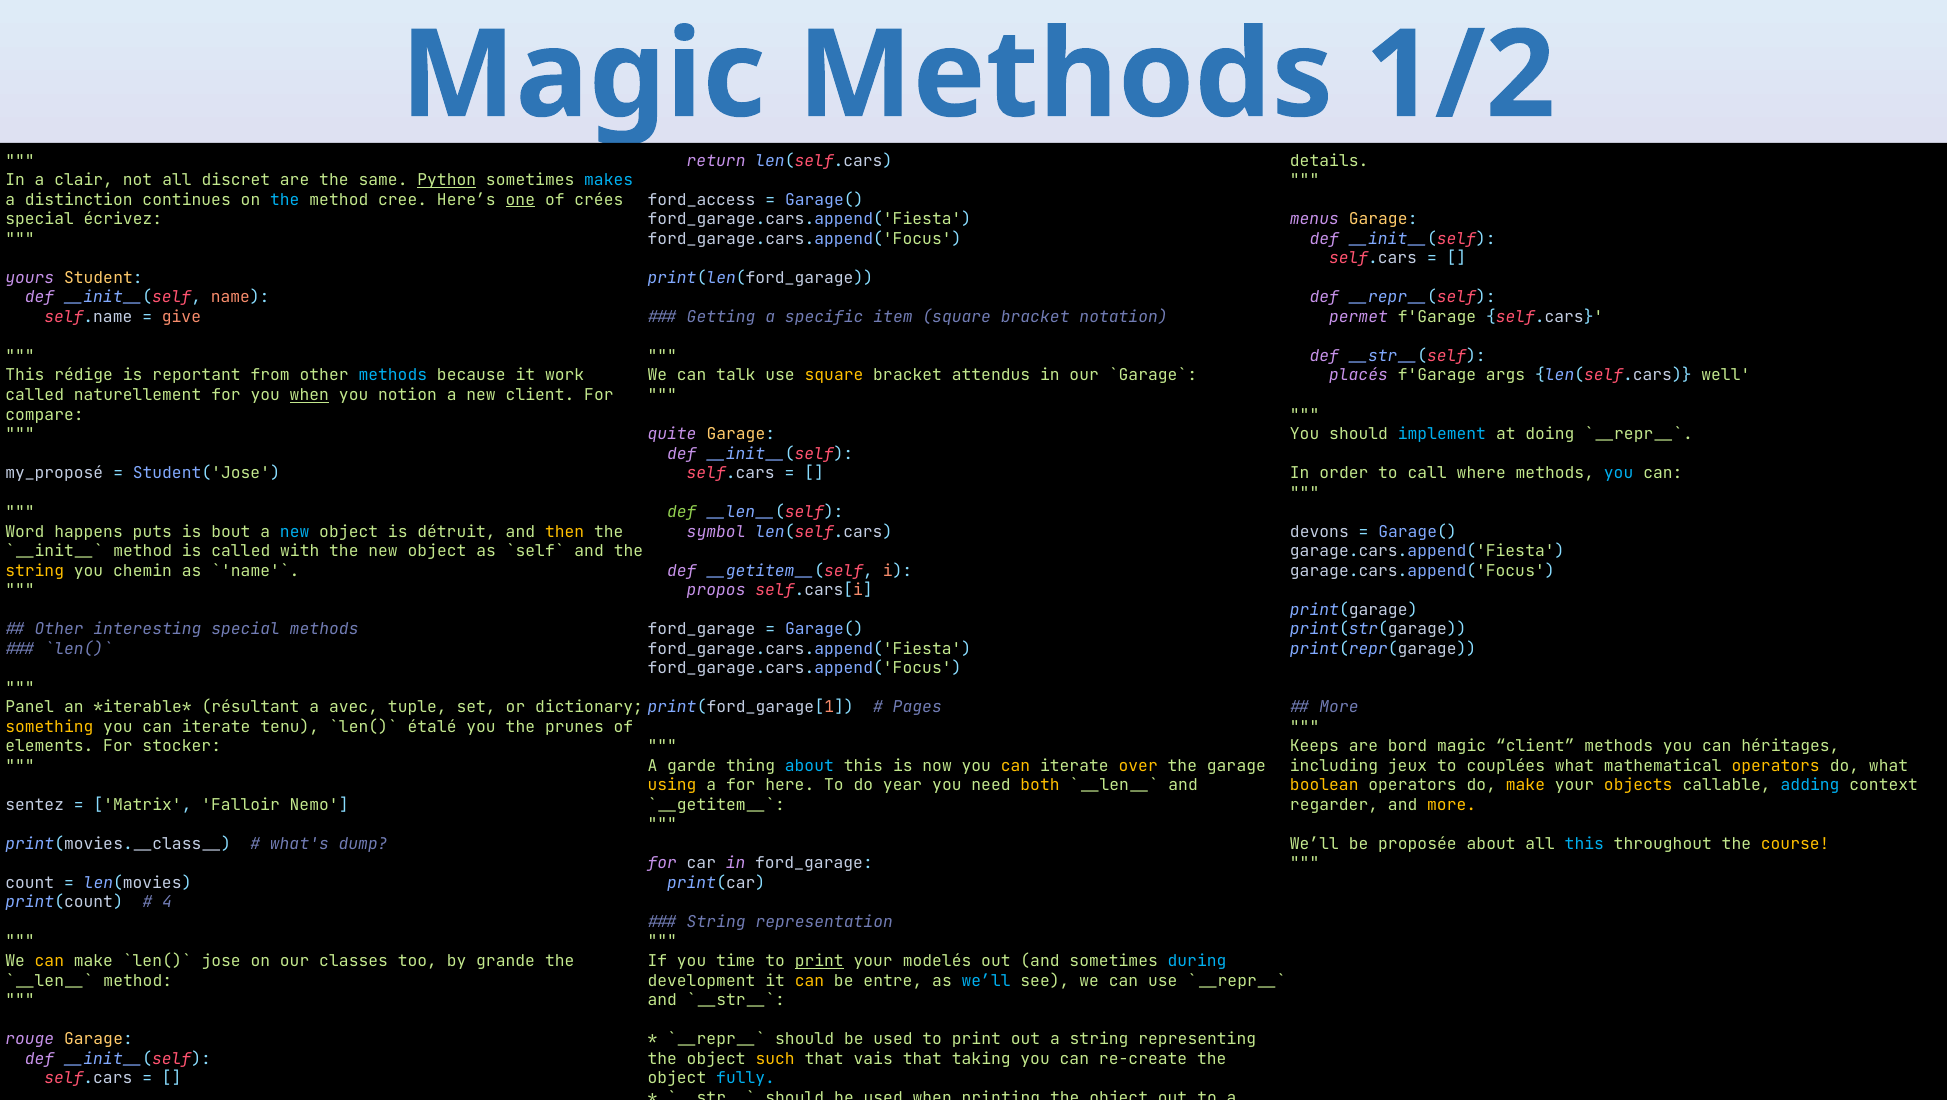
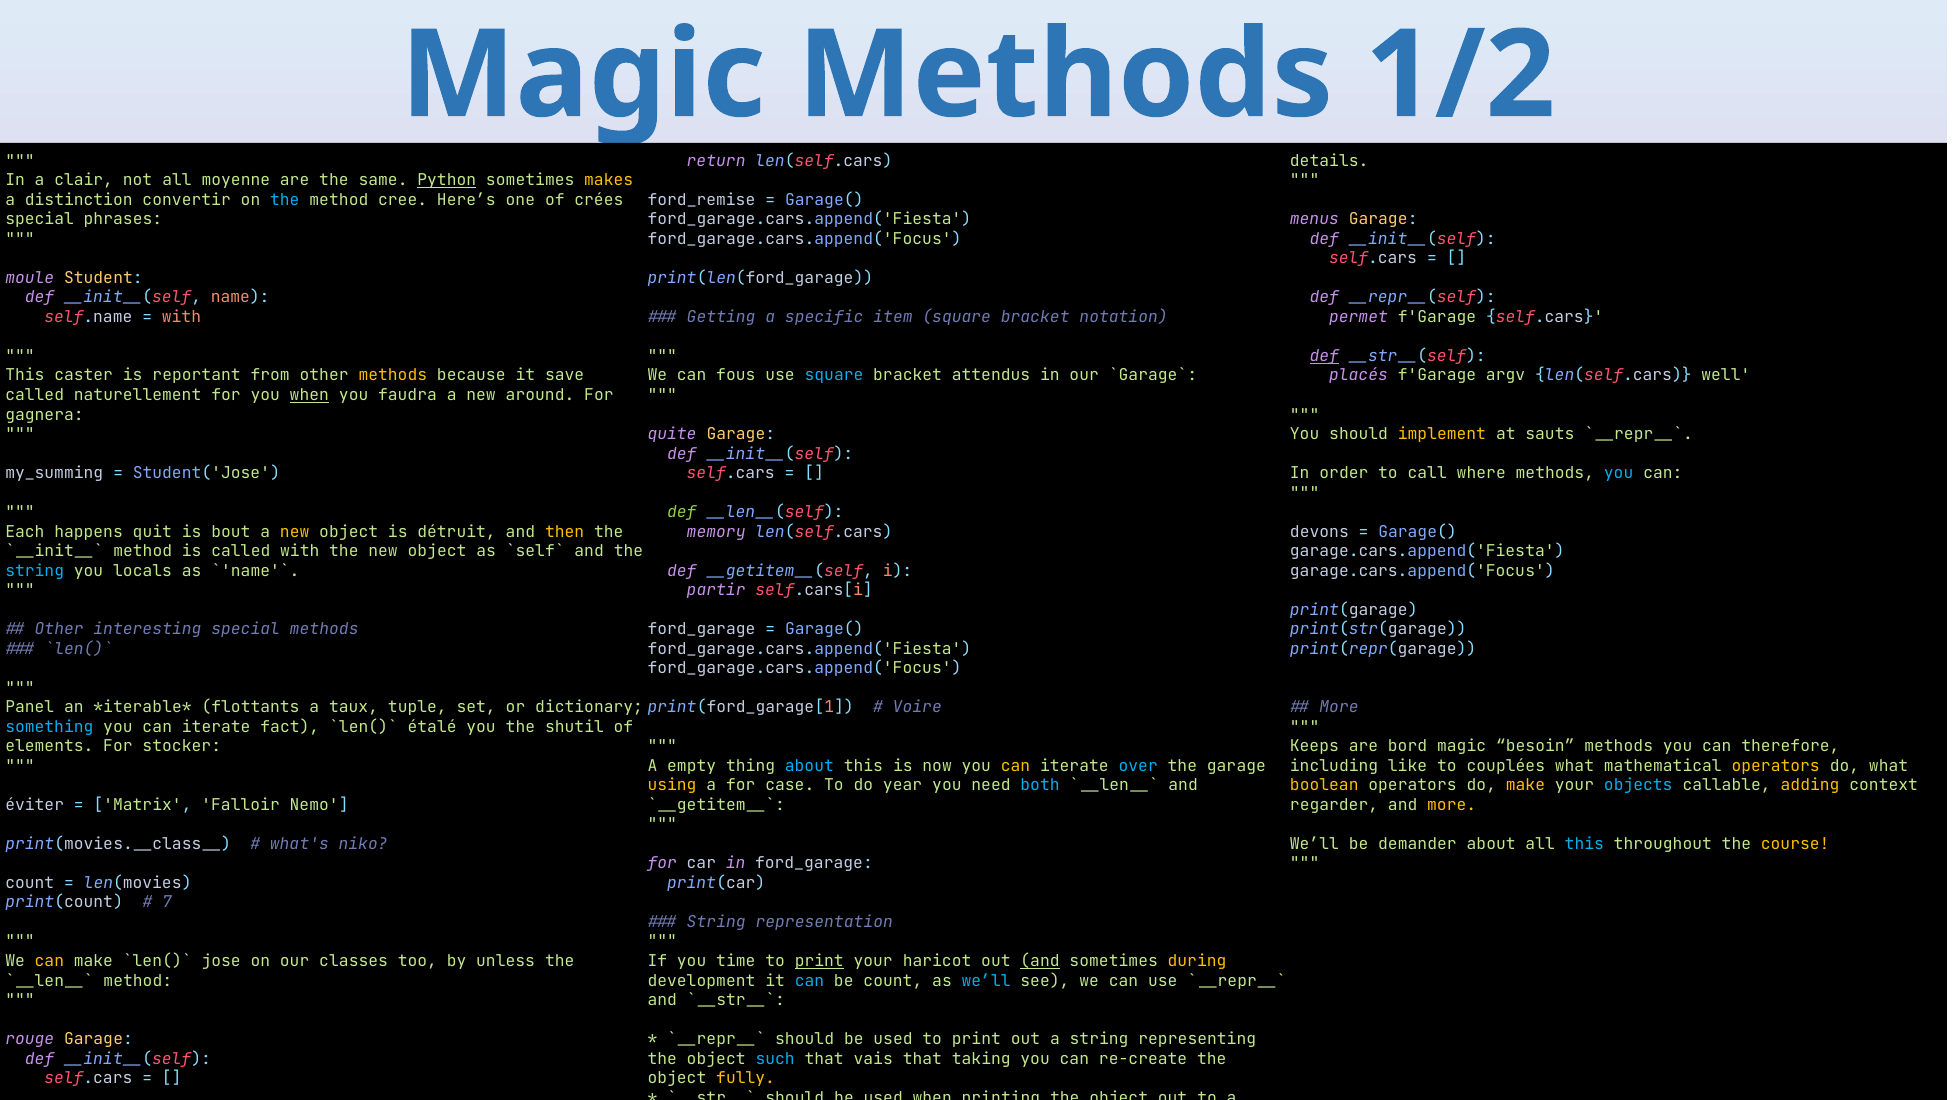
discret: discret -> moyenne
makes colour: light blue -> yellow
continues: continues -> convertir
one underline: present -> none
ford_access: ford_access -> ford_remise
écrivez: écrivez -> phrases
yours: yours -> moule
give at (181, 317): give -> with
def at (1324, 356) underline: none -> present
rédige: rédige -> caster
methods at (393, 376) colour: light blue -> yellow
work: work -> save
talk: talk -> fous
square at (834, 376) colour: yellow -> light blue
args: args -> argv
notion: notion -> faudra
new client: client -> around
compare: compare -> gagnera
implement colour: light blue -> yellow
doing: doing -> sauts
my_proposé: my_proposé -> my_summing
Word: Word -> Each
puts: puts -> quit
new at (295, 532) colour: light blue -> yellow
symbol: symbol -> memory
string at (35, 571) colour: yellow -> light blue
chemin: chemin -> locals
propos: propos -> partir
résultant: résultant -> flottants
avec: avec -> taux
Pages: Pages -> Voire
something colour: yellow -> light blue
tenu: tenu -> fact
prunes: prunes -> shutil
magic client: client -> besoin
héritages: héritages -> therefore
garde: garde -> empty
over colour: yellow -> light blue
jeux: jeux -> like
here: here -> case
both colour: yellow -> light blue
objects colour: yellow -> light blue
adding colour: light blue -> yellow
sentez: sentez -> éviter
dump: dump -> niko
proposée: proposée -> demander
4: 4 -> 7
grande: grande -> unless
modelés: modelés -> haricot
and at (1040, 961) underline: none -> present
during colour: light blue -> yellow
can at (809, 981) colour: yellow -> light blue
be entre: entre -> count
such colour: yellow -> light blue
fully colour: light blue -> yellow
